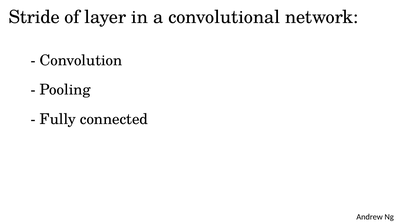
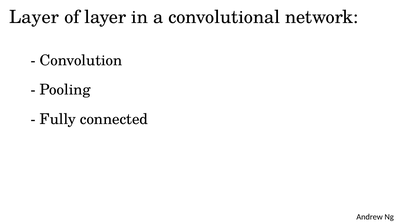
Stride at (34, 17): Stride -> Layer
